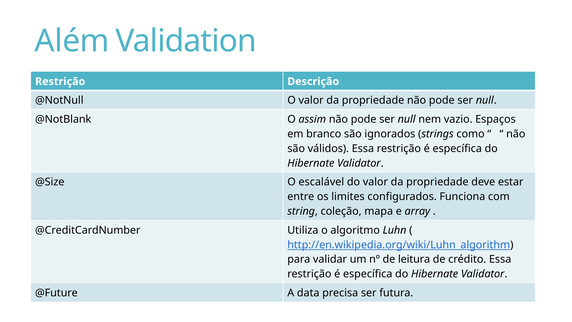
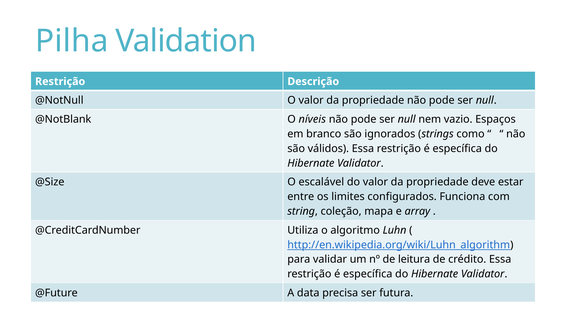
Além: Além -> Pilha
assim: assim -> níveis
